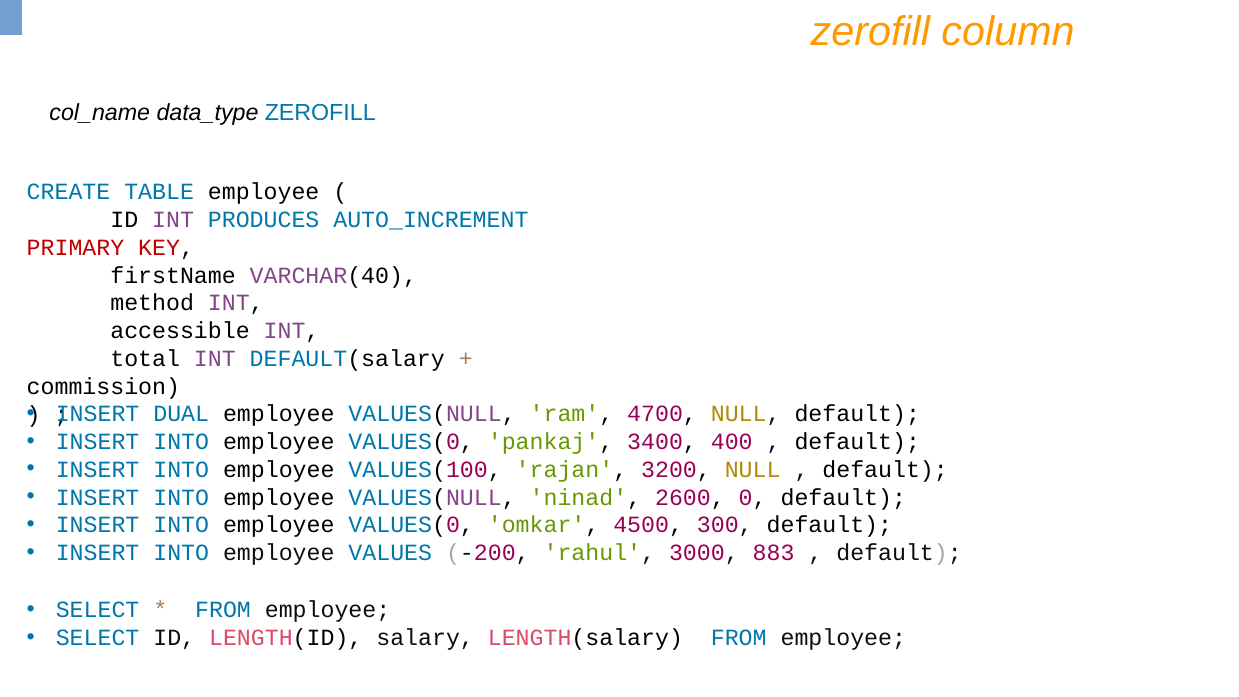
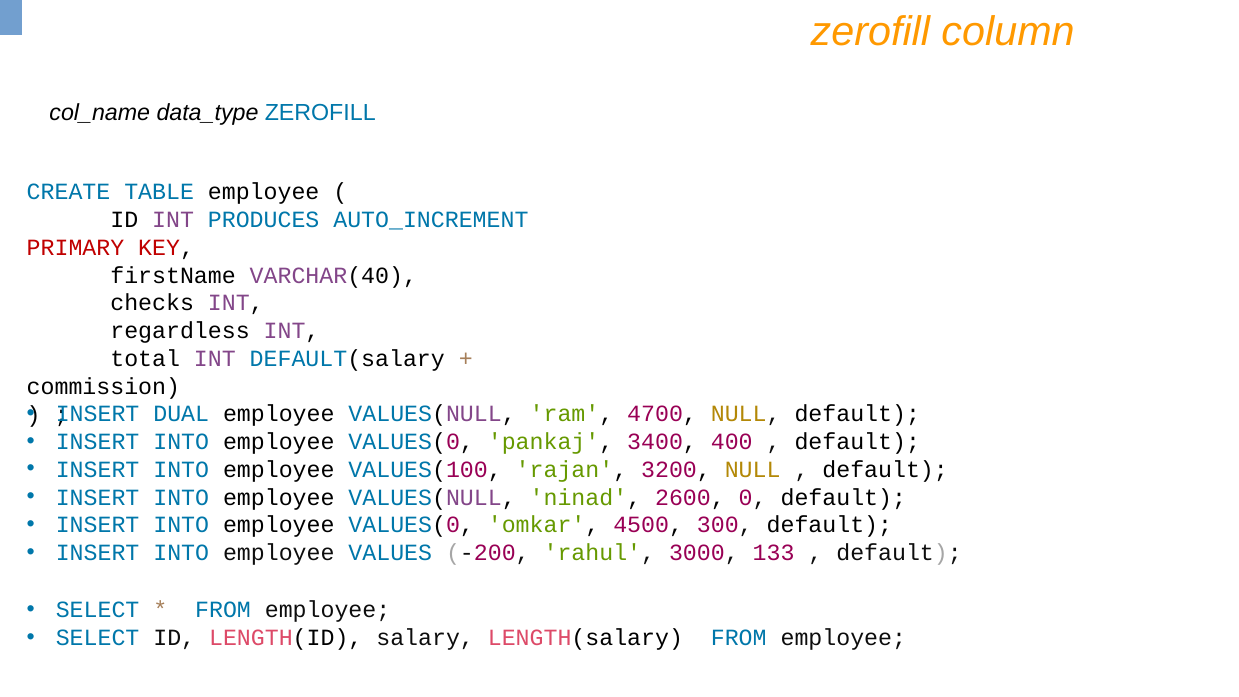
method: method -> checks
accessible: accessible -> regardless
883: 883 -> 133
